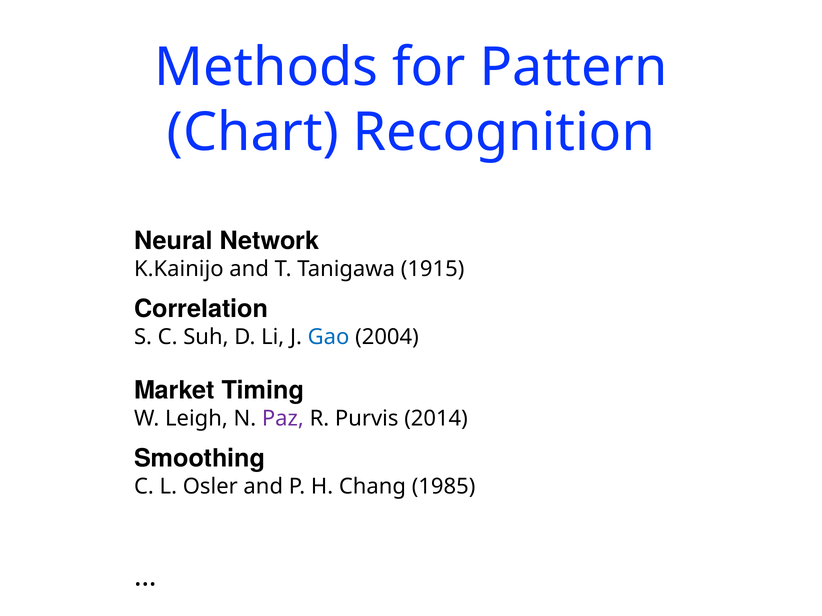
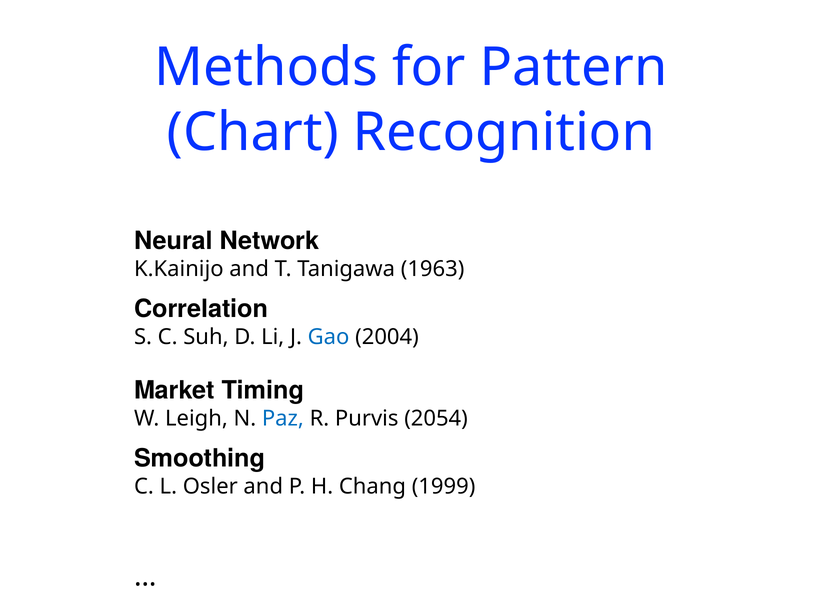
1915: 1915 -> 1963
Paz colour: purple -> blue
2014: 2014 -> 2054
1985: 1985 -> 1999
